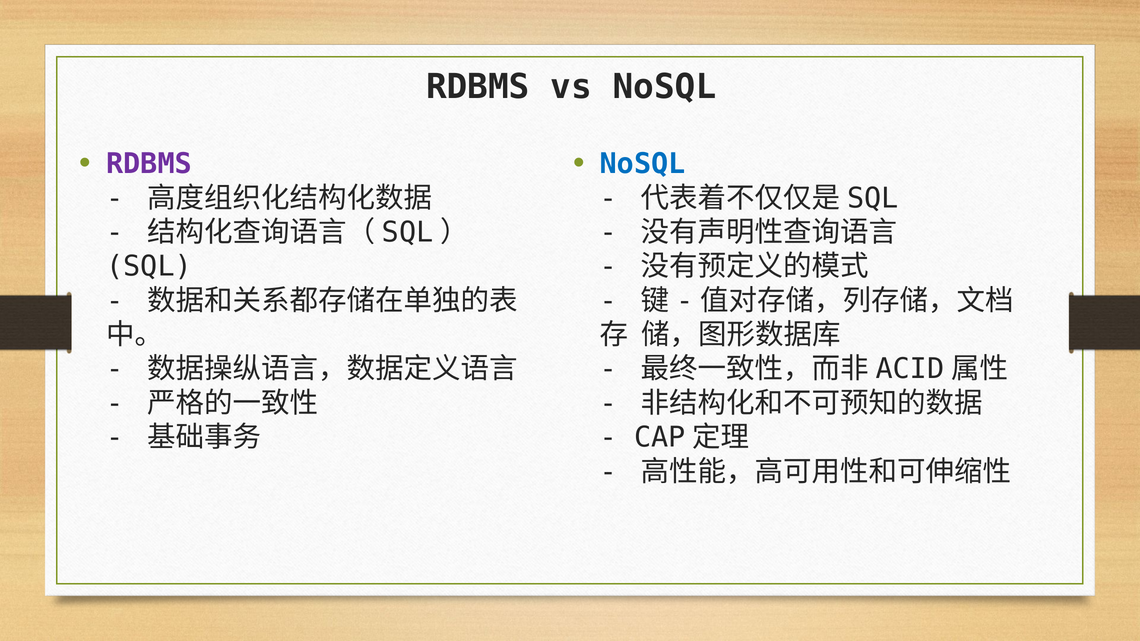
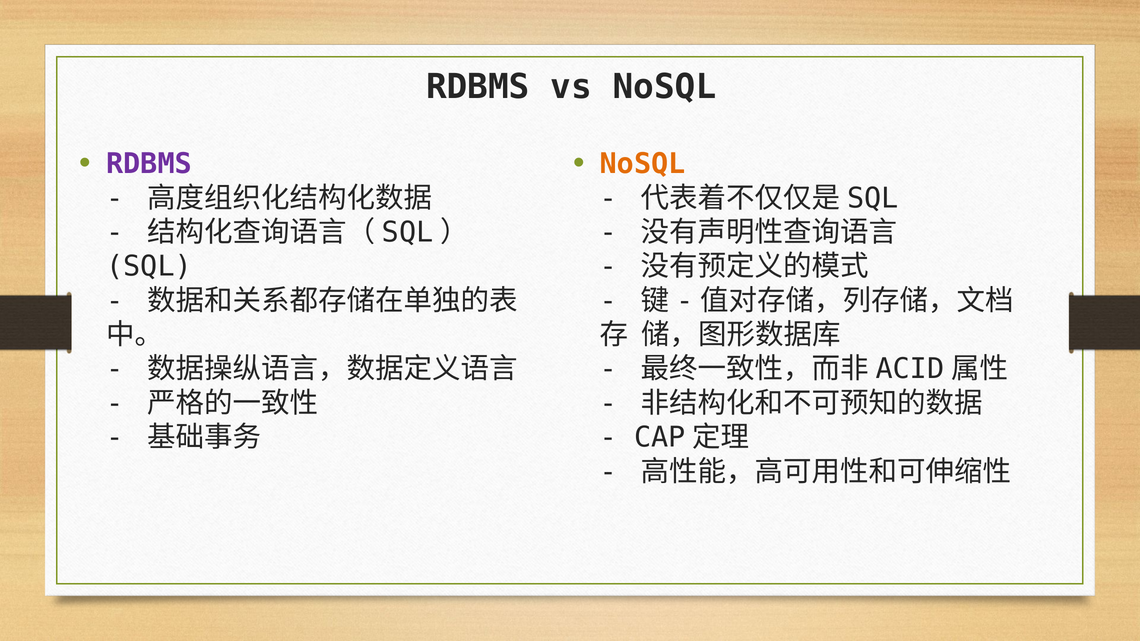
NoSQL at (643, 164) colour: blue -> orange
